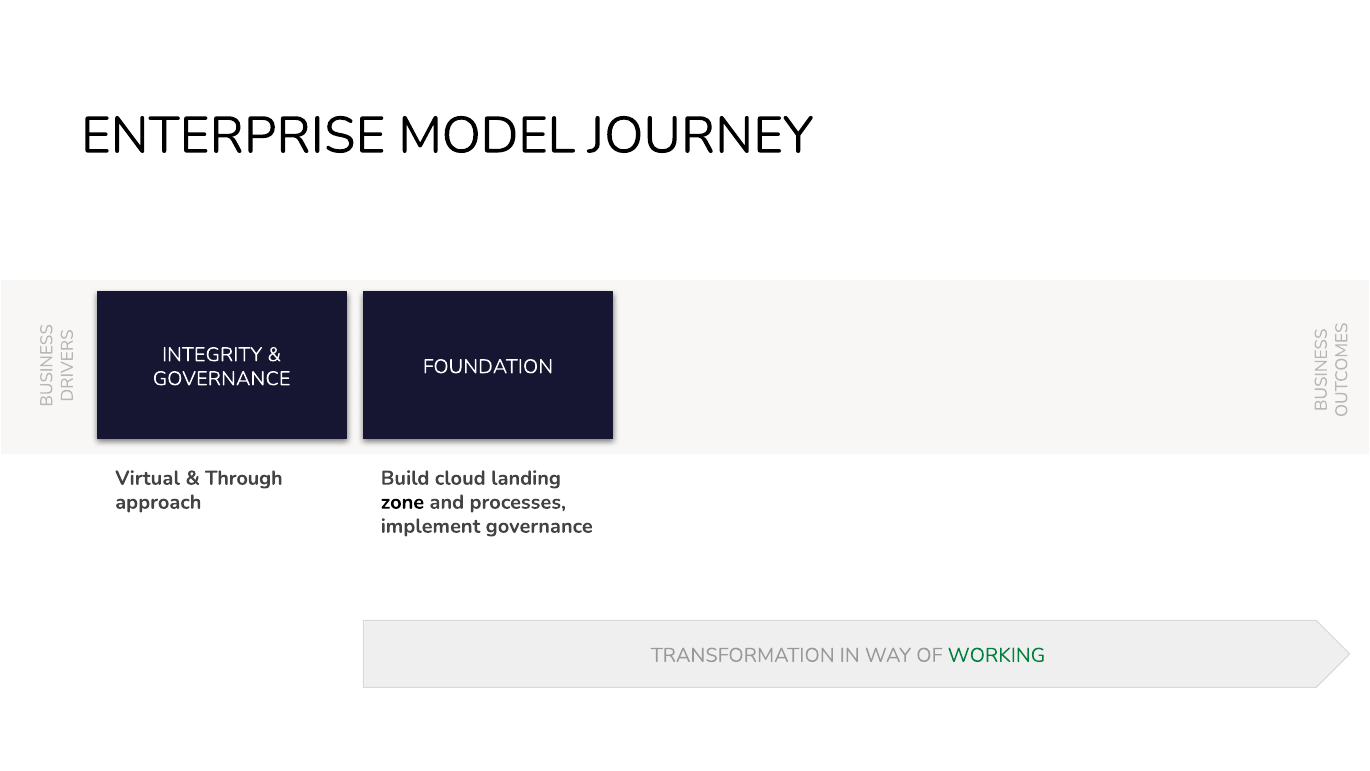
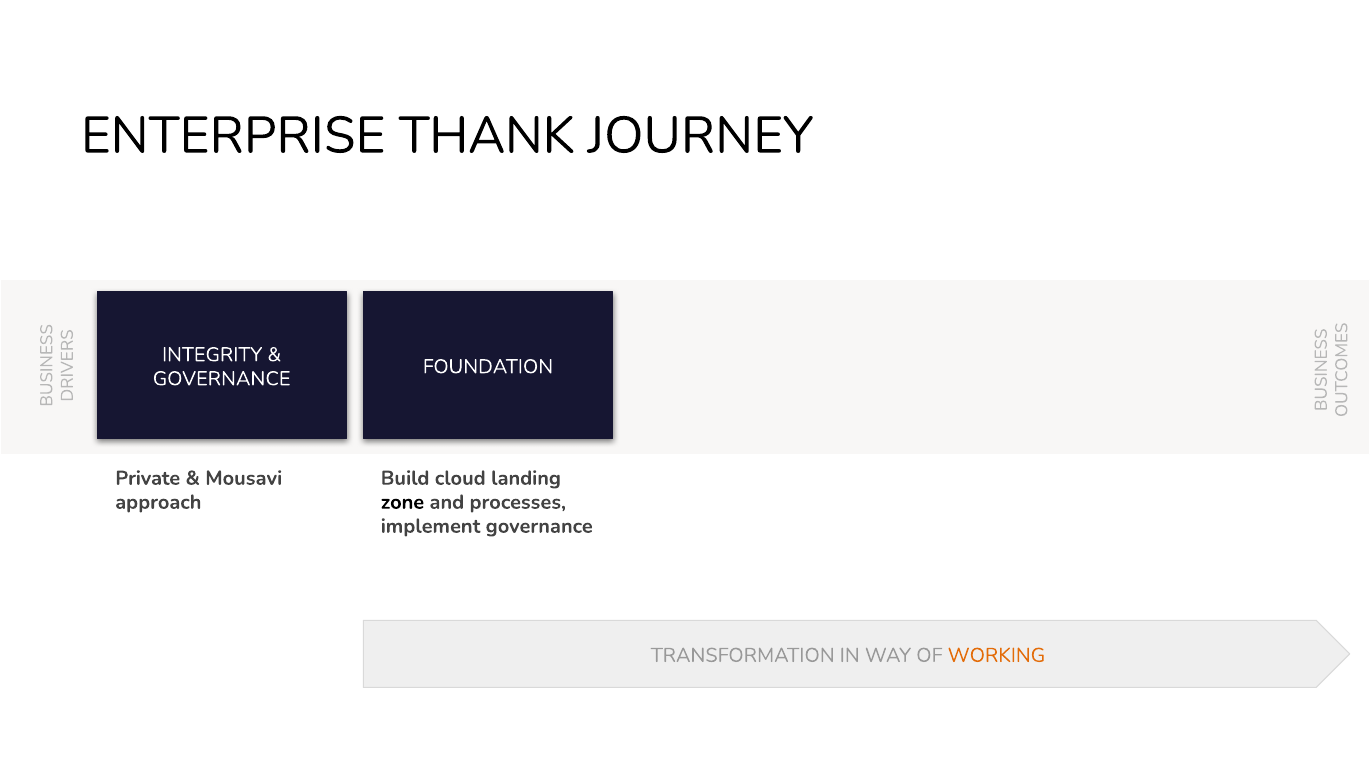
MODEL: MODEL -> THANK
Virtual: Virtual -> Private
Through: Through -> Mousavi
WORKING colour: green -> orange
